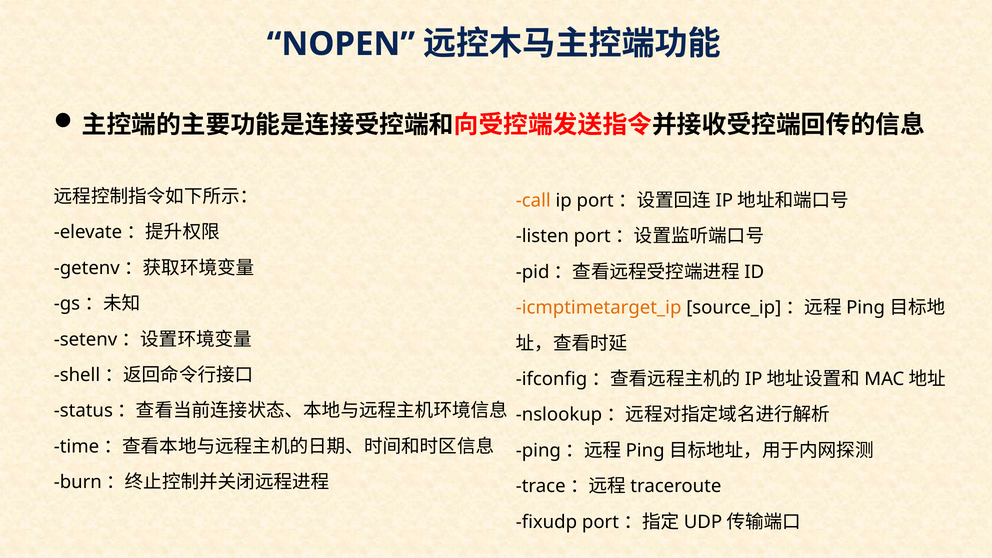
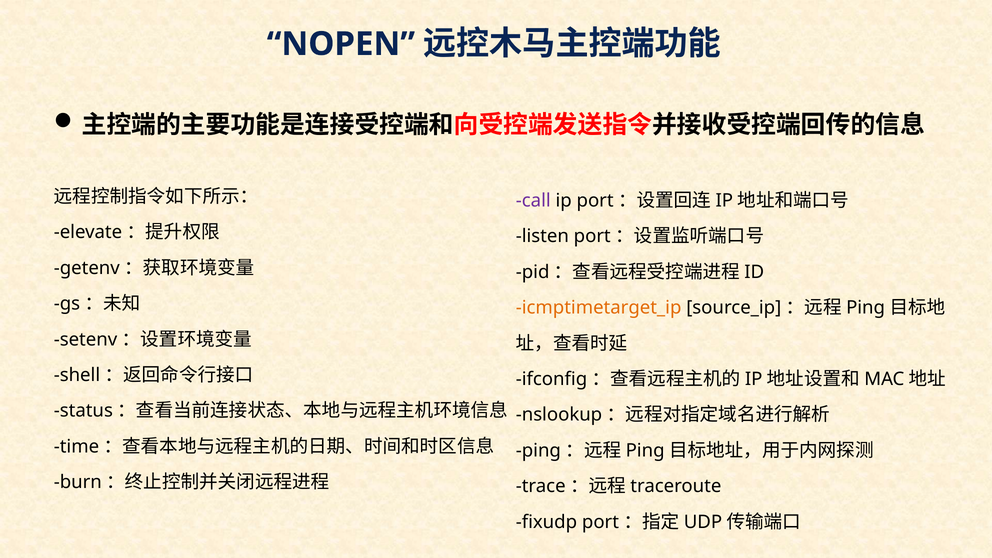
call colour: orange -> purple
